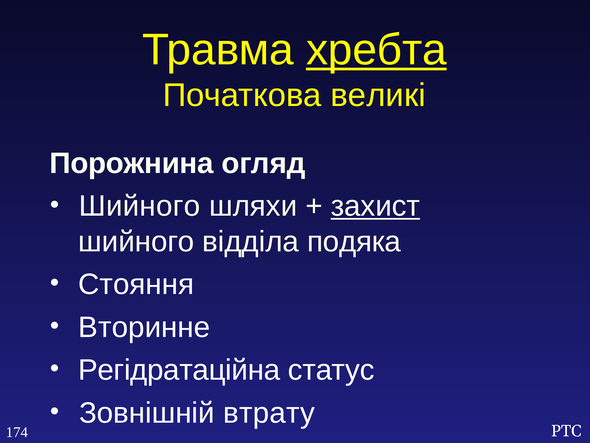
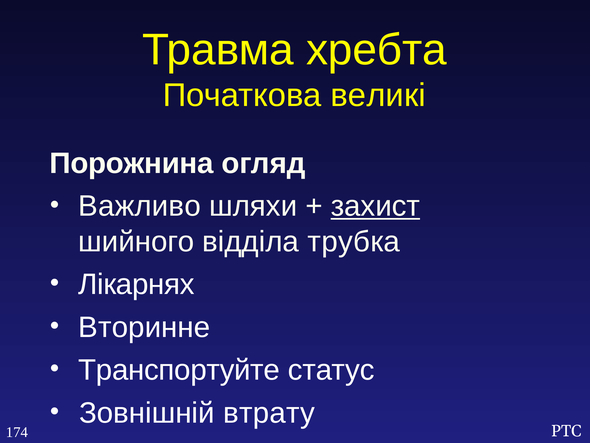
хребта underline: present -> none
Шийного at (140, 206): Шийного -> Важливо
подяка: подяка -> трубка
Стояння: Стояння -> Лікарнях
Регідратаційна: Регідратаційна -> Транспортуйте
